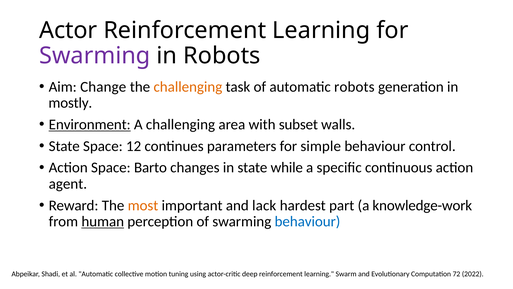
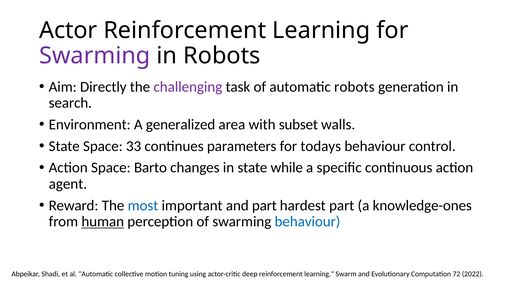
Change: Change -> Directly
challenging at (188, 87) colour: orange -> purple
mostly: mostly -> search
Environment underline: present -> none
A challenging: challenging -> generalized
12: 12 -> 33
simple: simple -> todays
most colour: orange -> blue
and lack: lack -> part
knowledge-work: knowledge-work -> knowledge-ones
